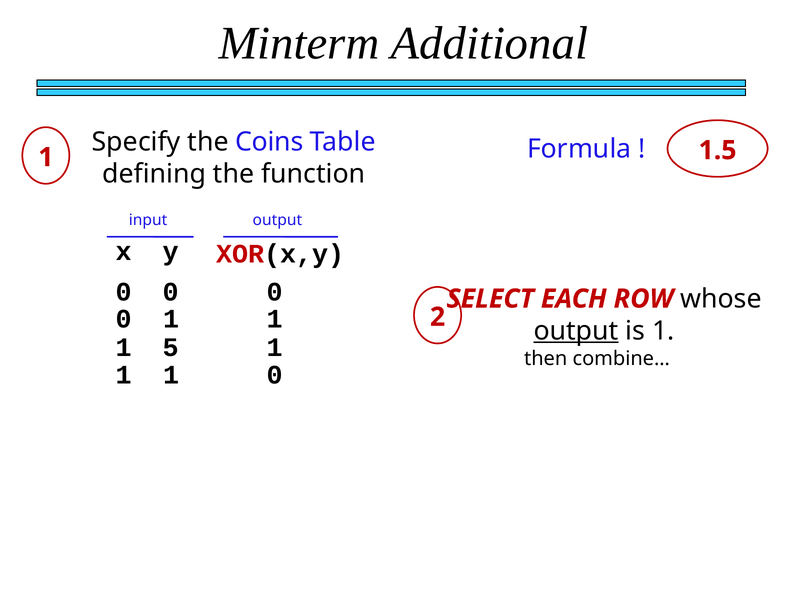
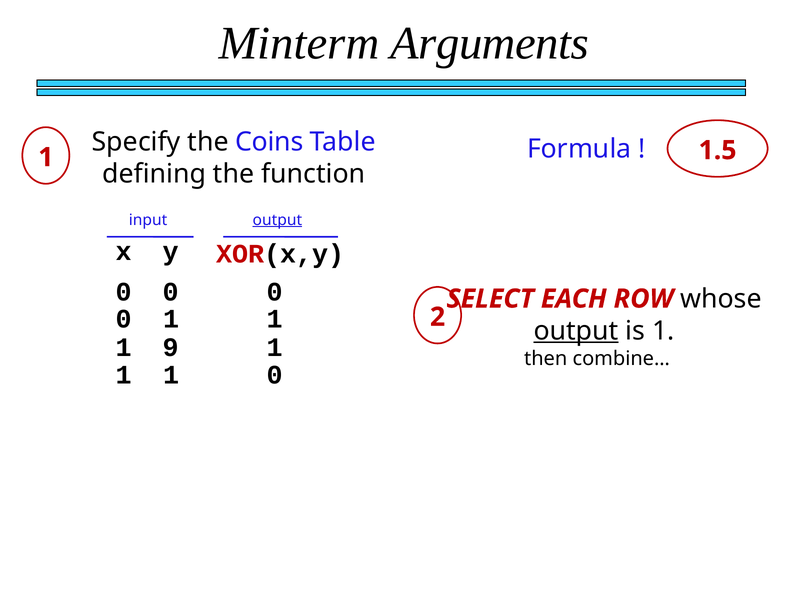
Additional: Additional -> Arguments
output at (277, 220) underline: none -> present
5: 5 -> 9
